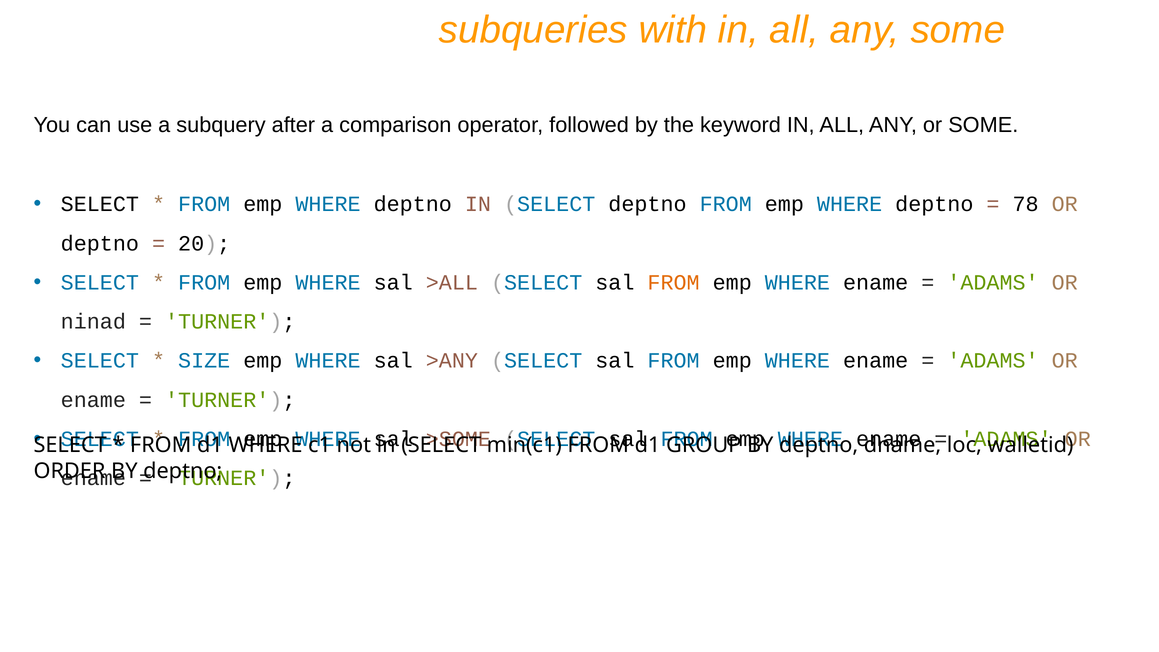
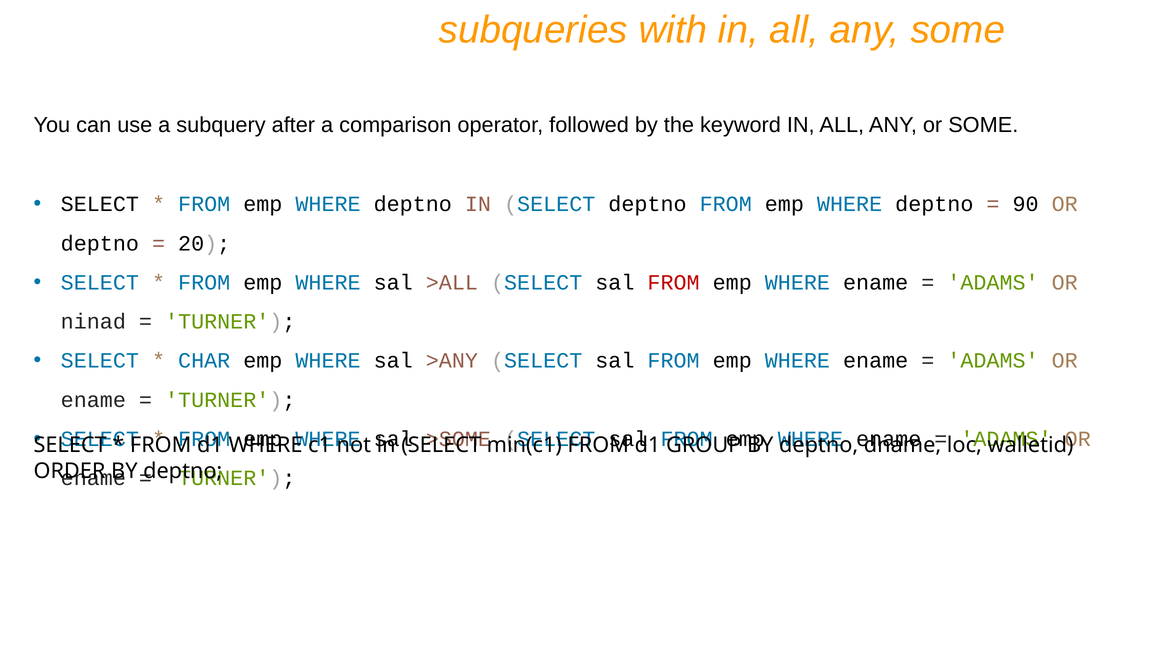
78: 78 -> 90
FROM at (674, 282) colour: orange -> red
SIZE: SIZE -> CHAR
